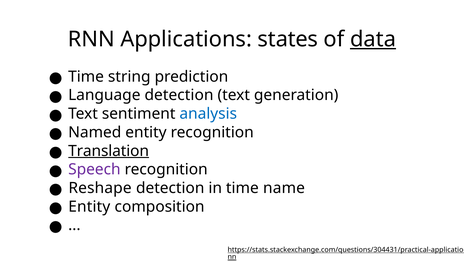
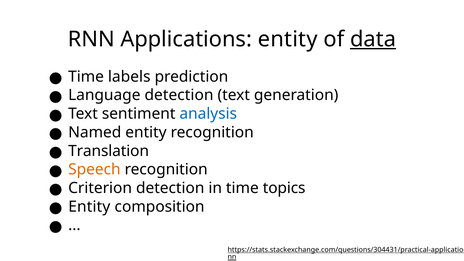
Applications states: states -> entity
string: string -> labels
Translation underline: present -> none
Speech colour: purple -> orange
Reshape: Reshape -> Criterion
name: name -> topics
